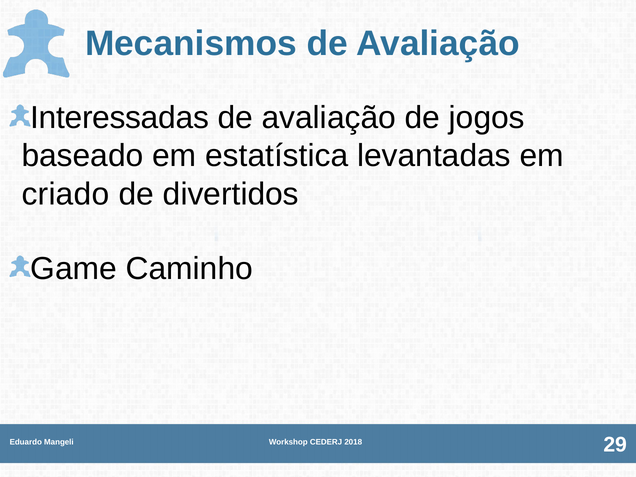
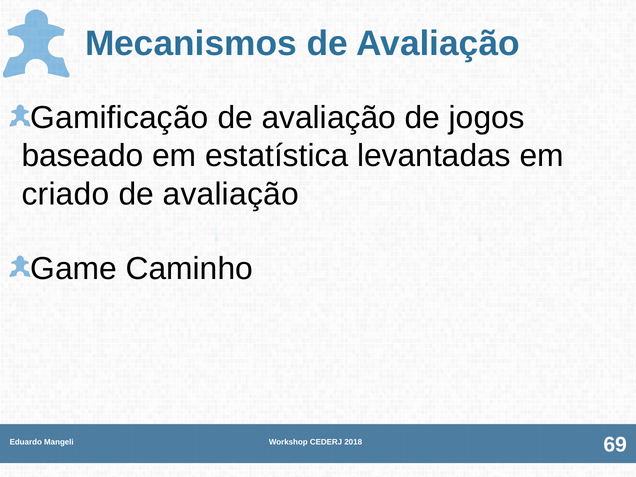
Interessadas: Interessadas -> Gamificação
divertidos at (231, 194): divertidos -> avaliação
29: 29 -> 69
